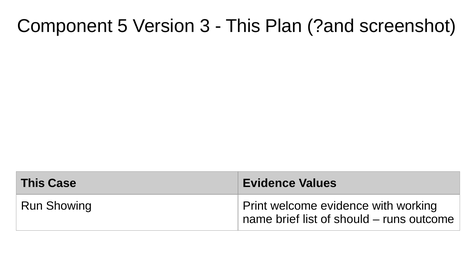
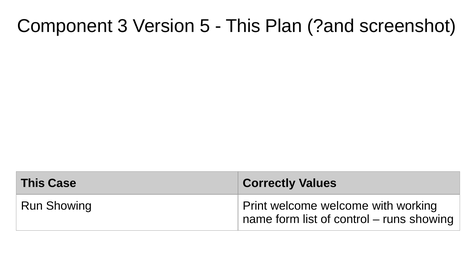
5: 5 -> 3
3: 3 -> 5
Case Evidence: Evidence -> Correctly
welcome evidence: evidence -> welcome
brief: brief -> form
should: should -> control
runs outcome: outcome -> showing
